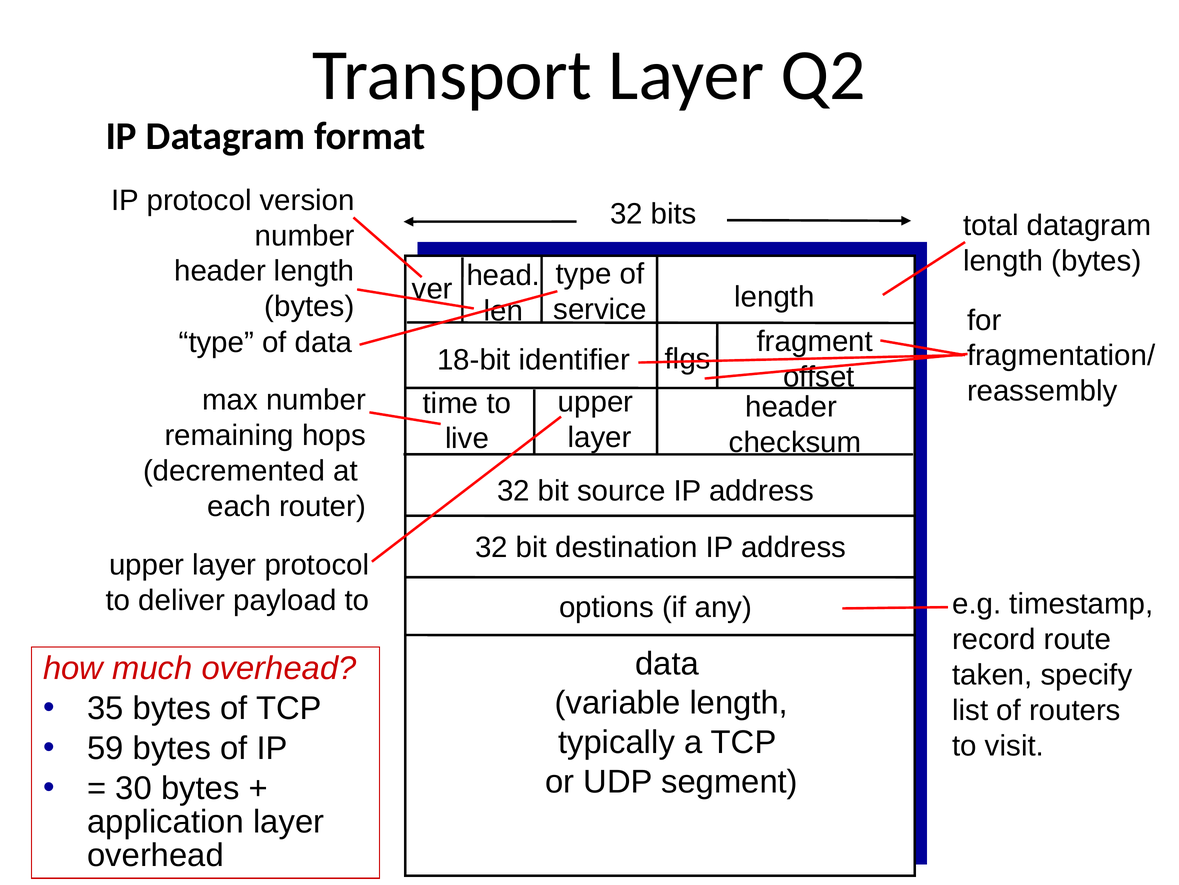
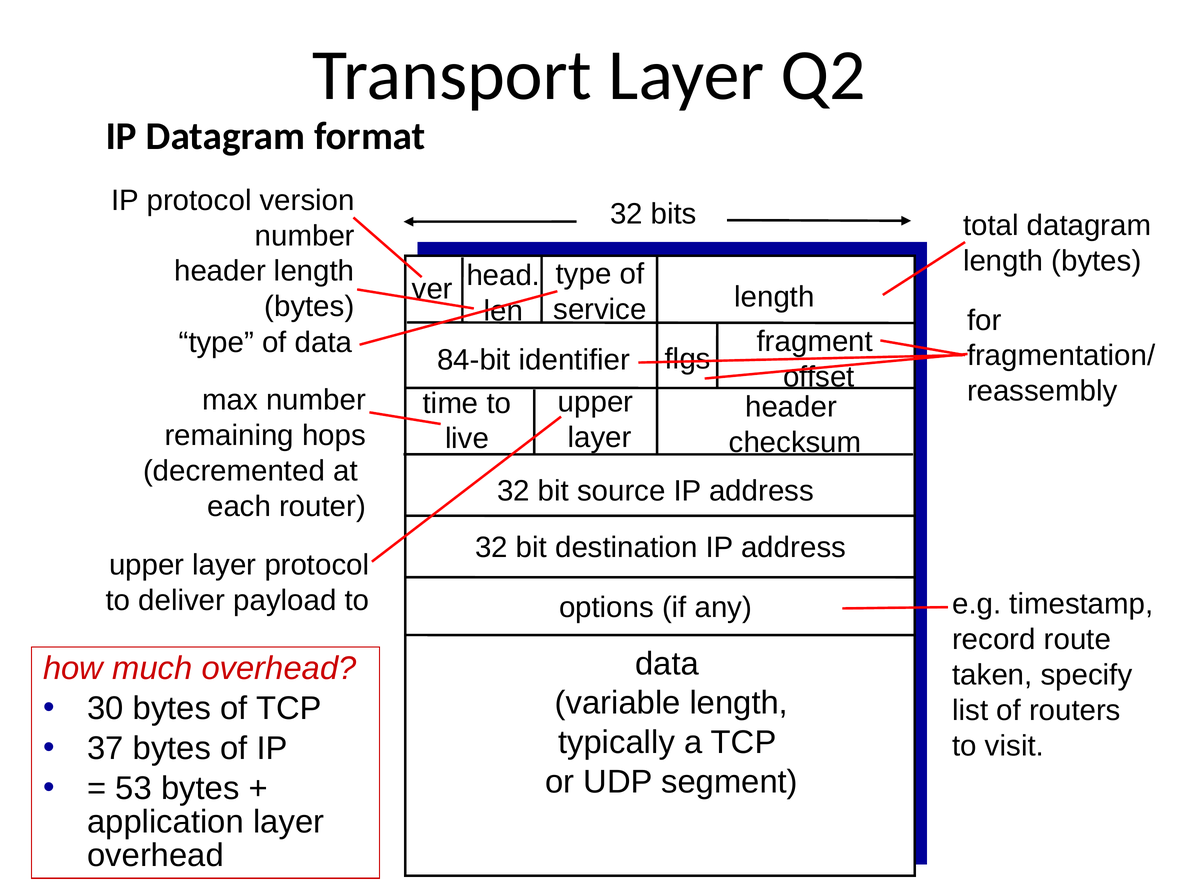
18-bit: 18-bit -> 84-bit
35: 35 -> 30
59: 59 -> 37
30: 30 -> 53
